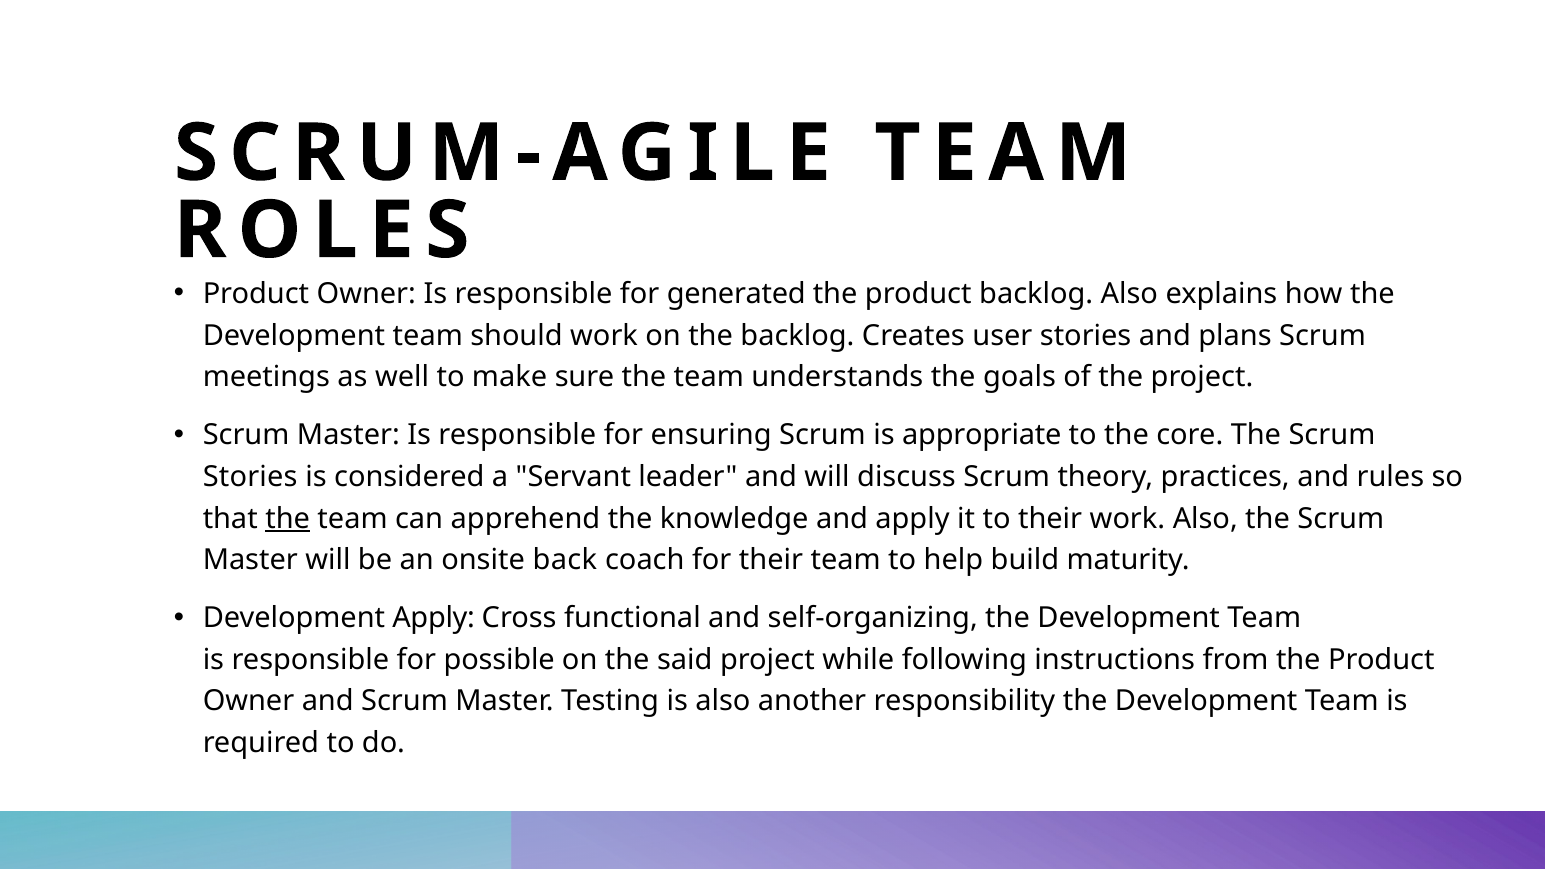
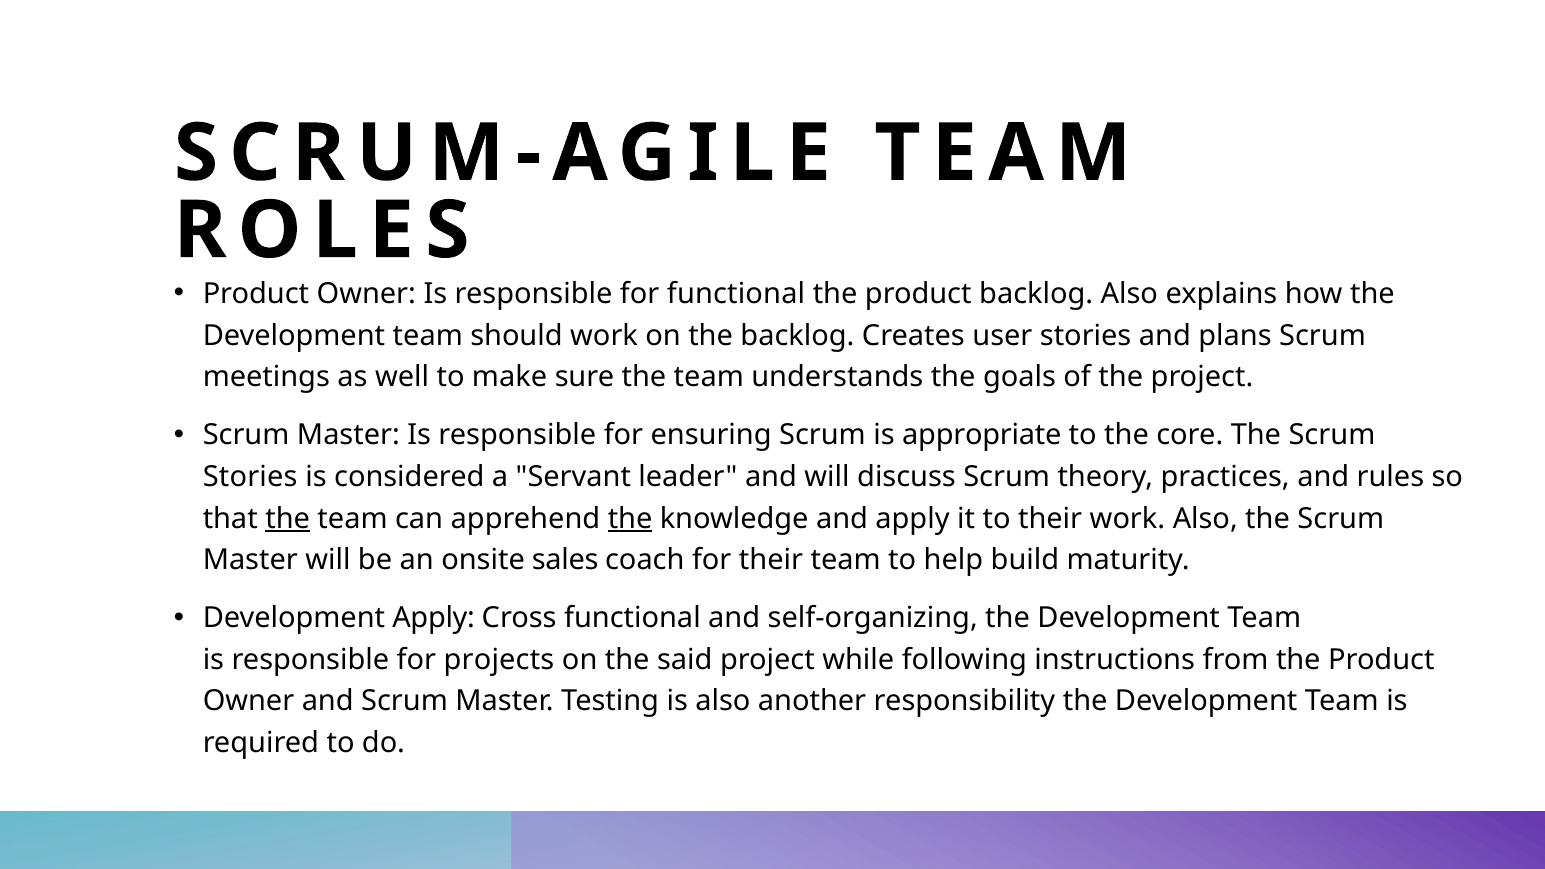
for generated: generated -> functional
the at (630, 519) underline: none -> present
back: back -> sales
possible: possible -> projects
